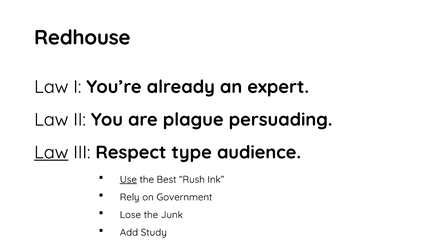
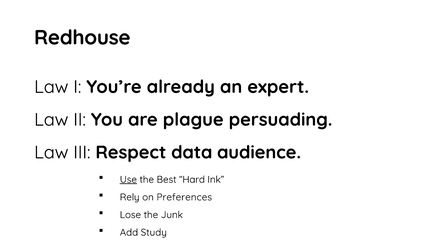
Law at (51, 152) underline: present -> none
type: type -> data
Rush: Rush -> Hard
Government: Government -> Preferences
